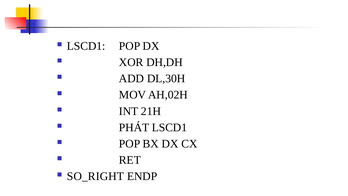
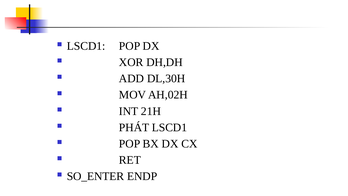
SO_RIGHT: SO_RIGHT -> SO_ENTER
